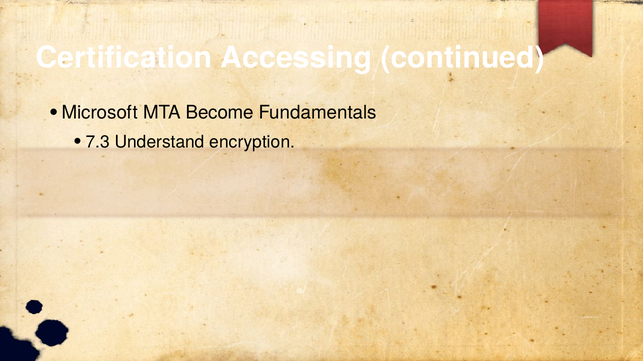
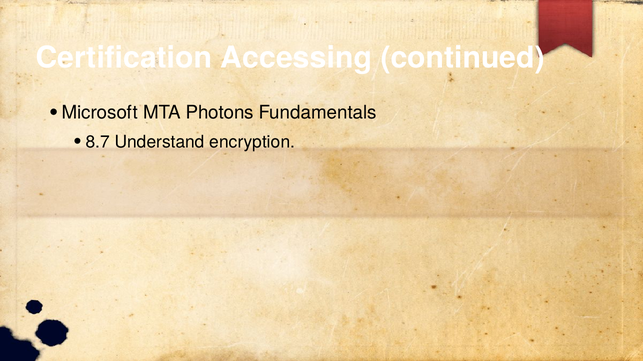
Become: Become -> Photons
7.3: 7.3 -> 8.7
